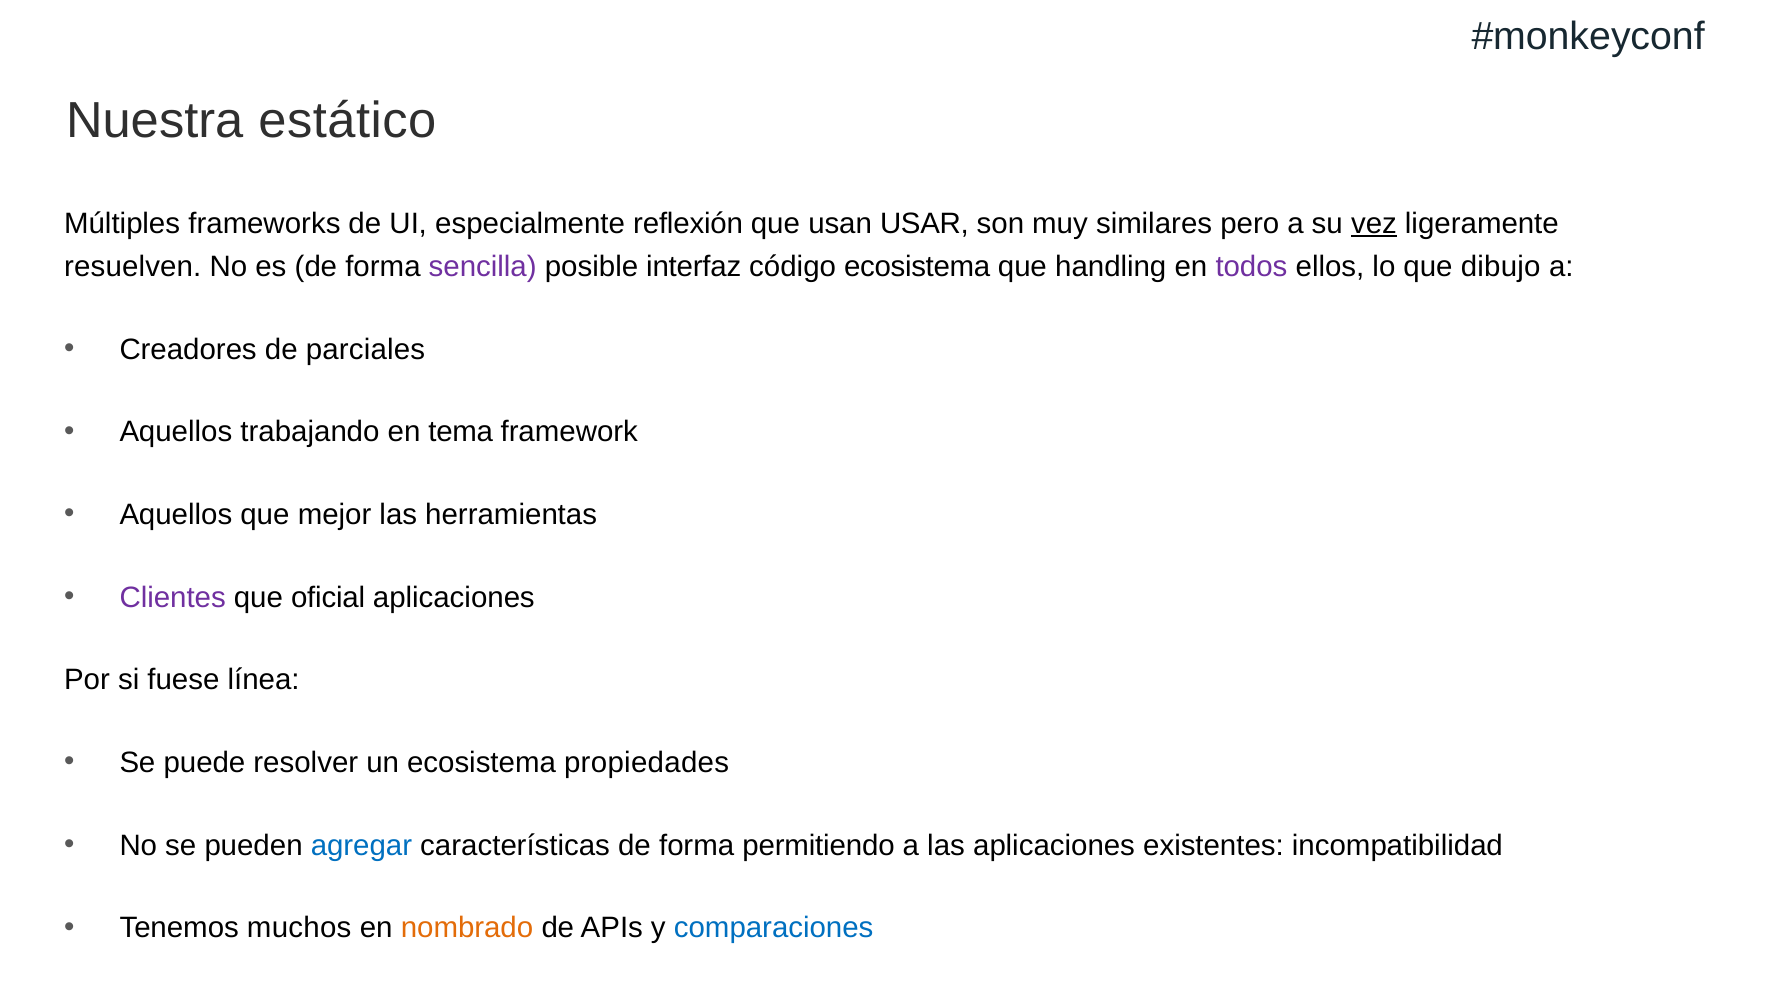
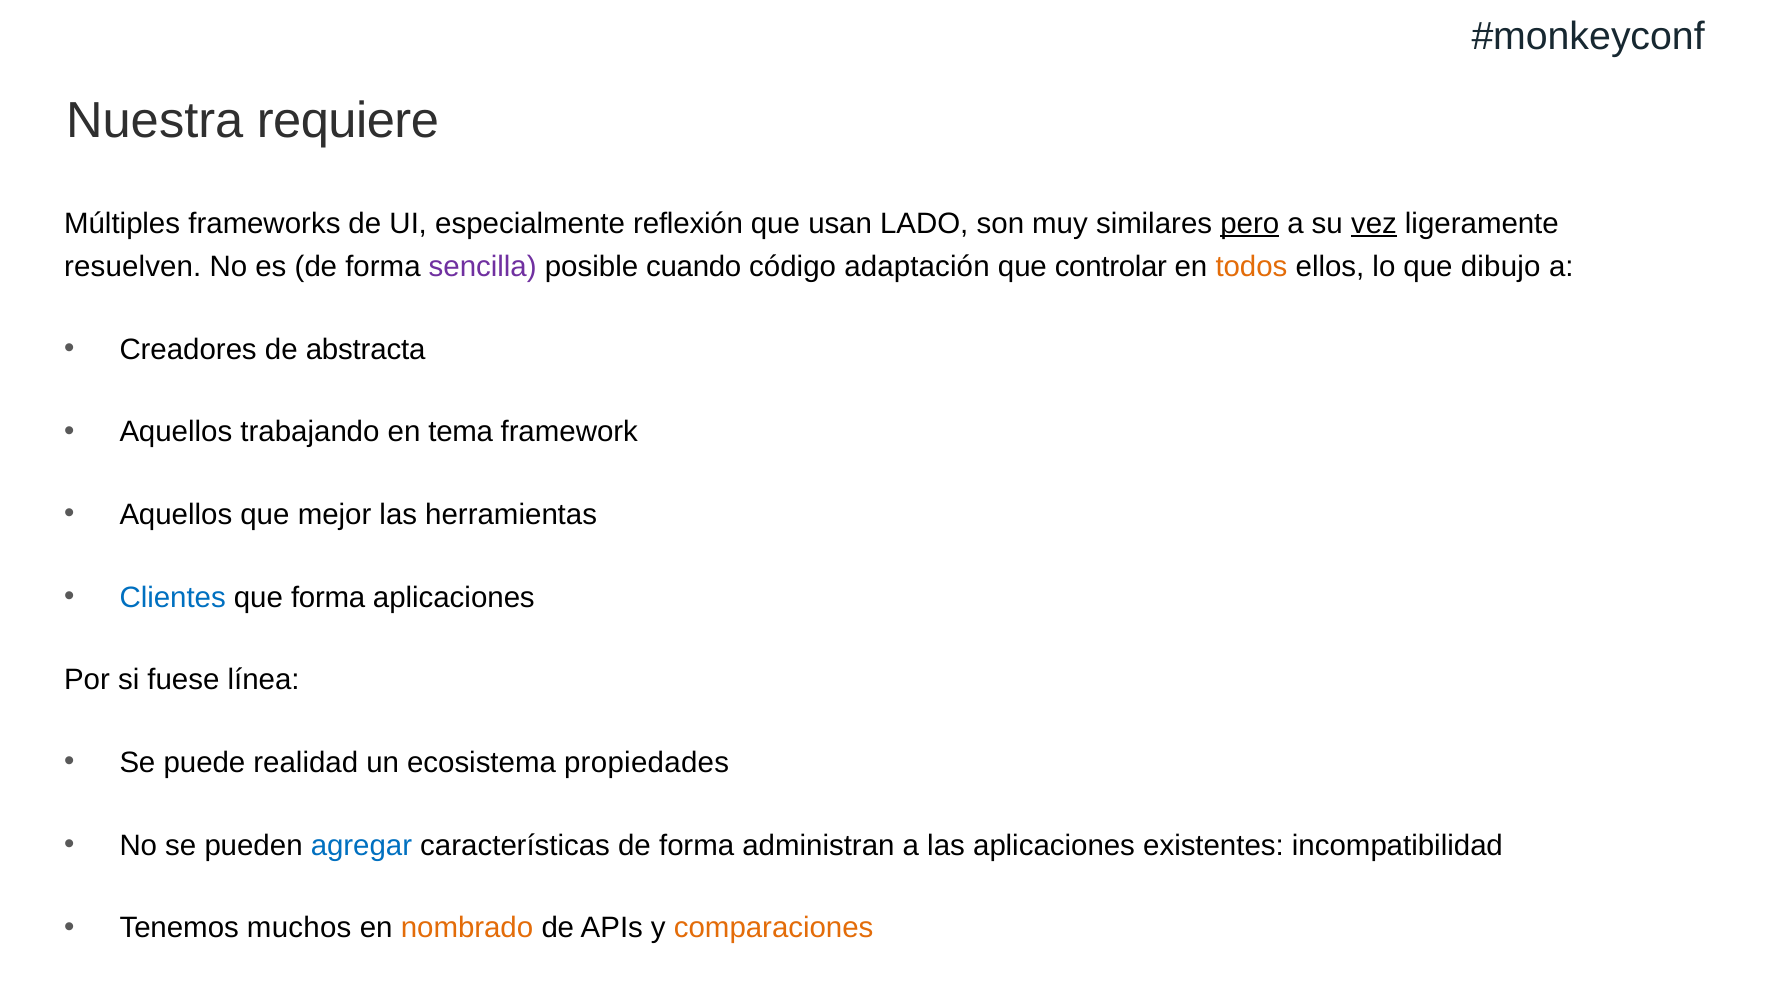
estático: estático -> requiere
USAR: USAR -> LADO
pero underline: none -> present
interfaz: interfaz -> cuando
código ecosistema: ecosistema -> adaptación
handling: handling -> controlar
todos colour: purple -> orange
parciales: parciales -> abstracta
Clientes colour: purple -> blue
que oficial: oficial -> forma
resolver: resolver -> realidad
permitiendo: permitiendo -> administran
comparaciones colour: blue -> orange
